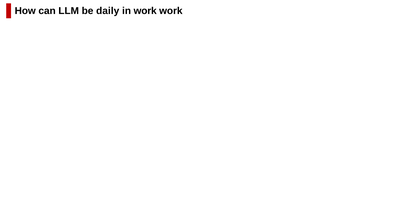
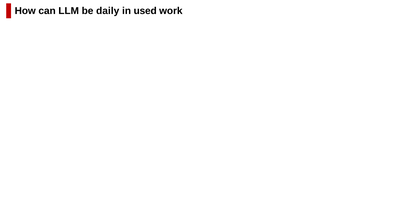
in work: work -> used
